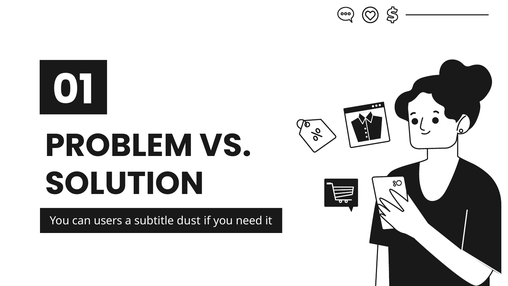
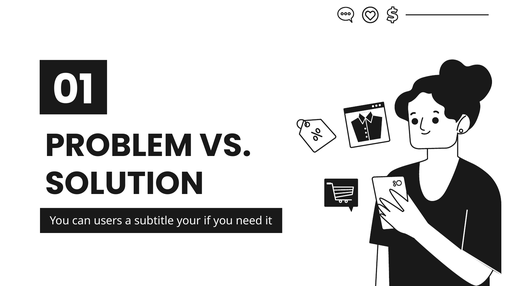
dust: dust -> your
